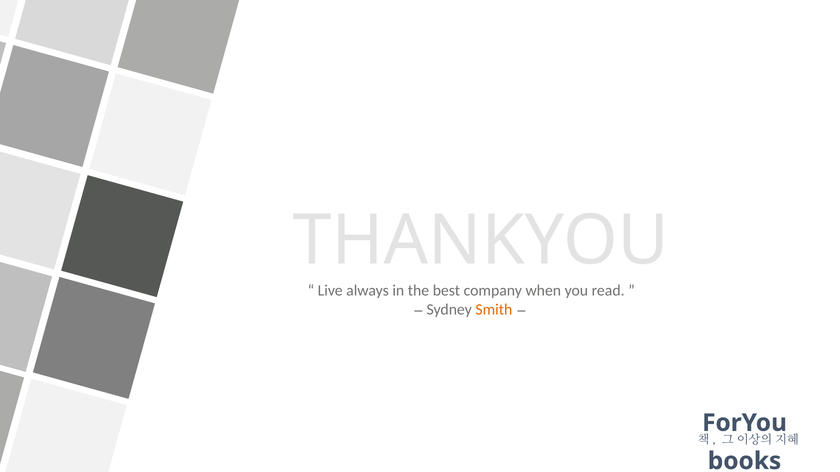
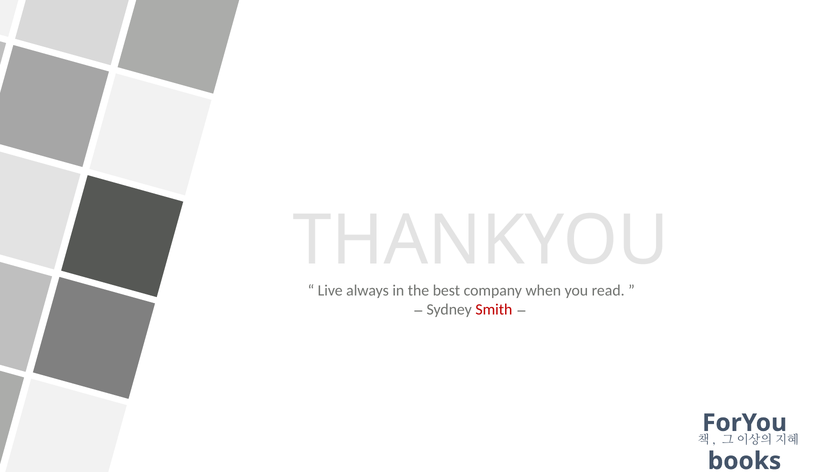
Smith colour: orange -> red
